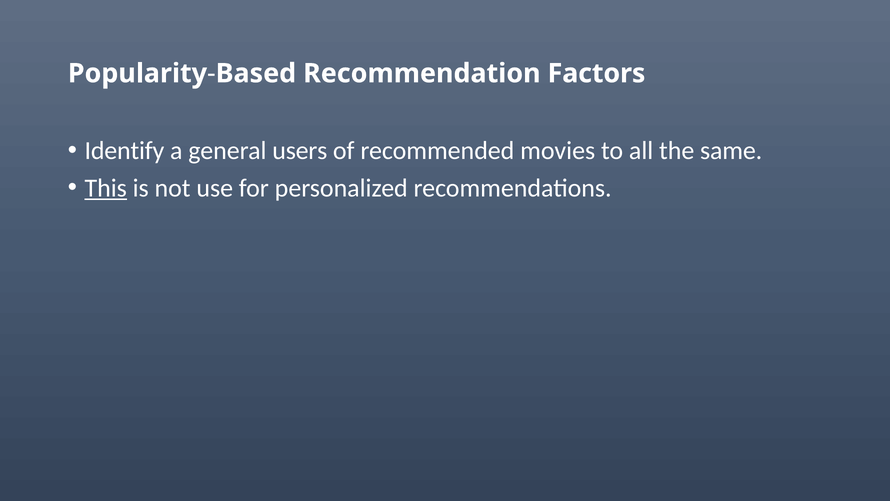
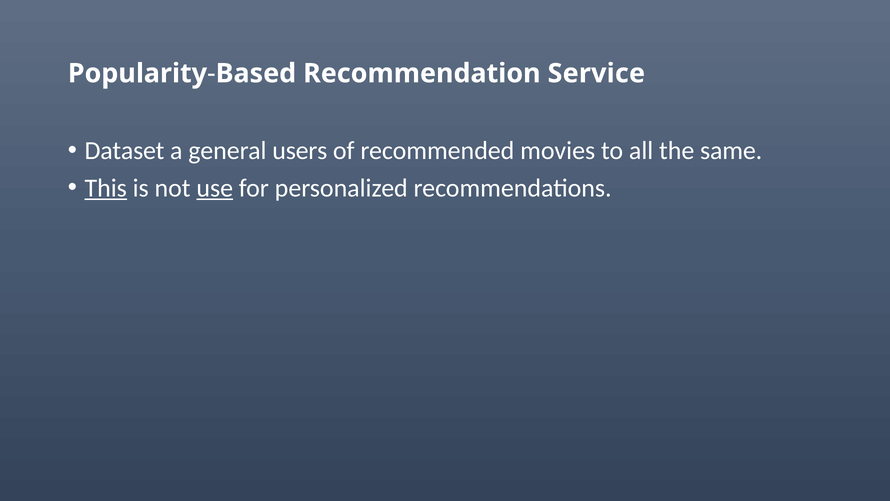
Factors: Factors -> Service
Identify: Identify -> Dataset
use underline: none -> present
